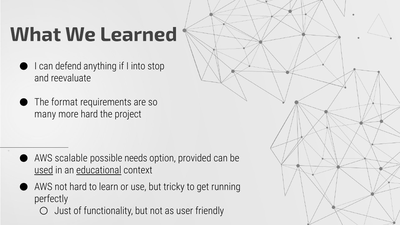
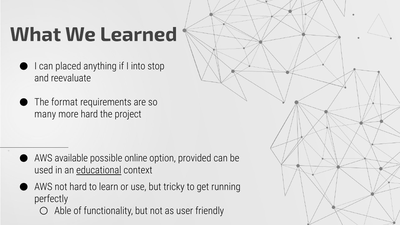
defend: defend -> placed
scalable: scalable -> available
needs: needs -> online
used underline: present -> none
Just: Just -> Able
